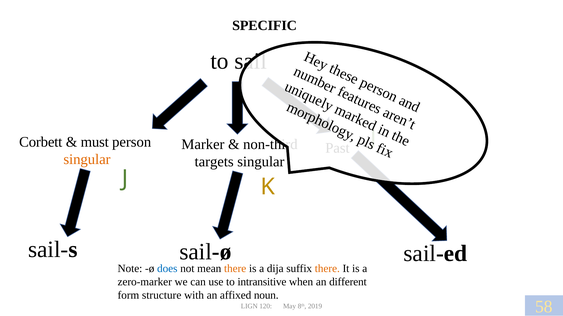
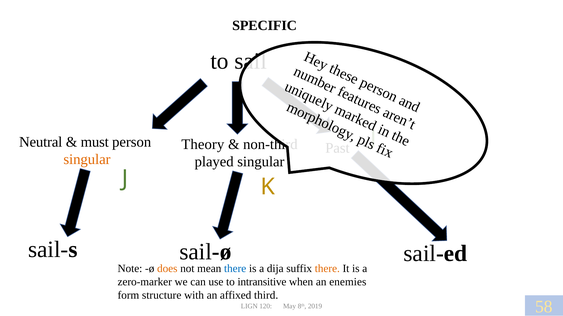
Corbett: Corbett -> Neutral
Marker: Marker -> Theory
targets: targets -> played
does colour: blue -> orange
there at (235, 269) colour: orange -> blue
different: different -> enemies
noun: noun -> third
